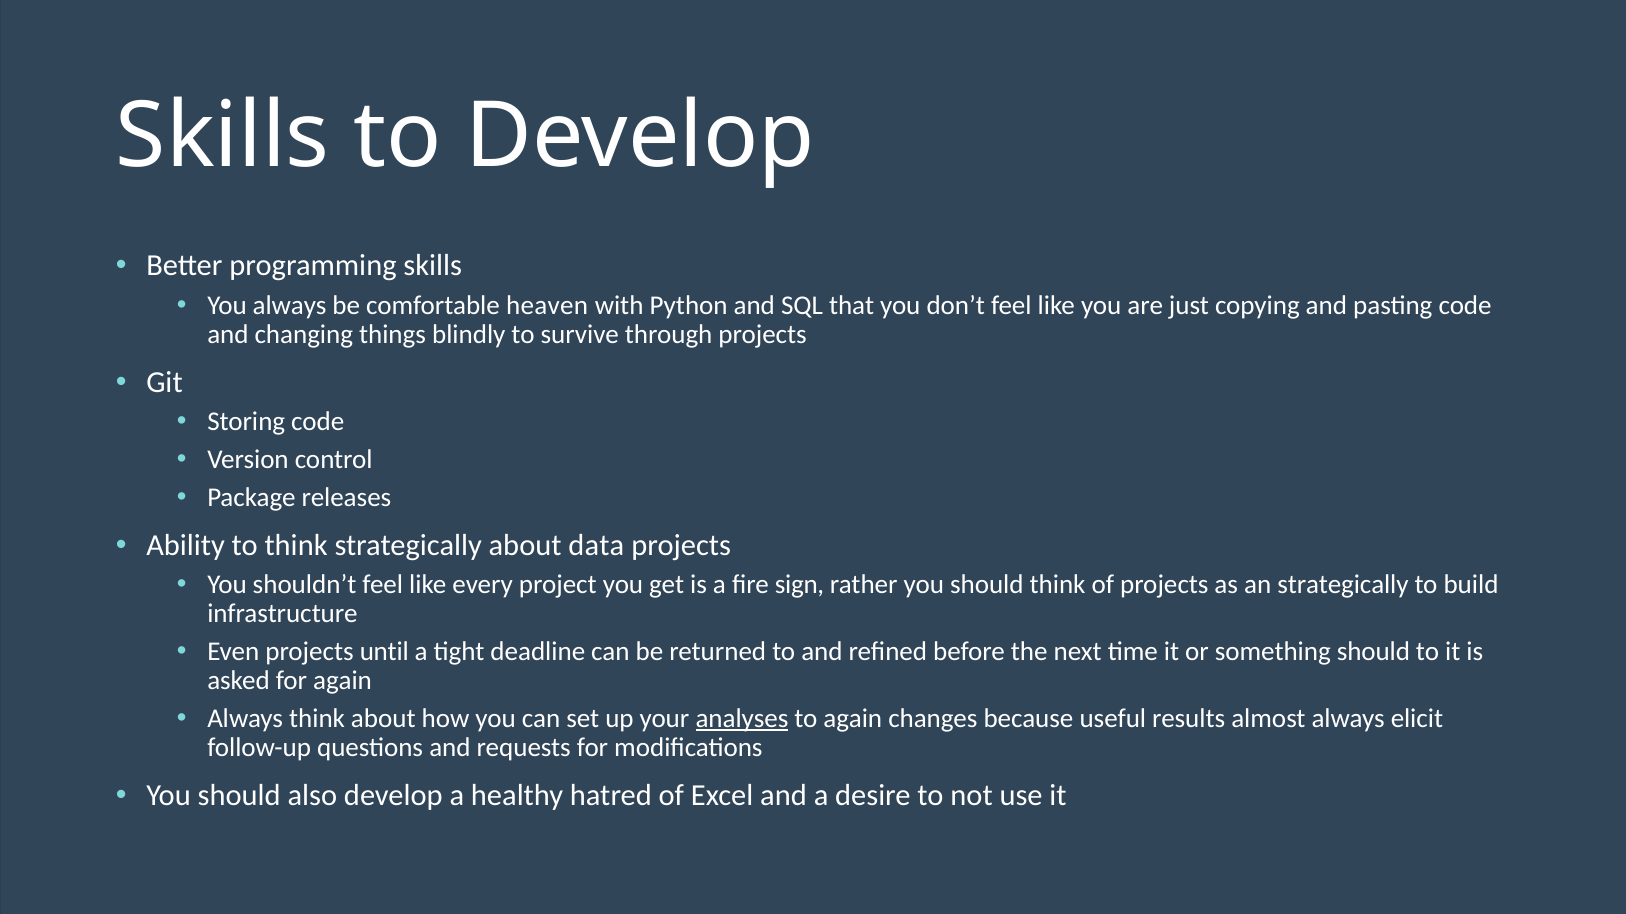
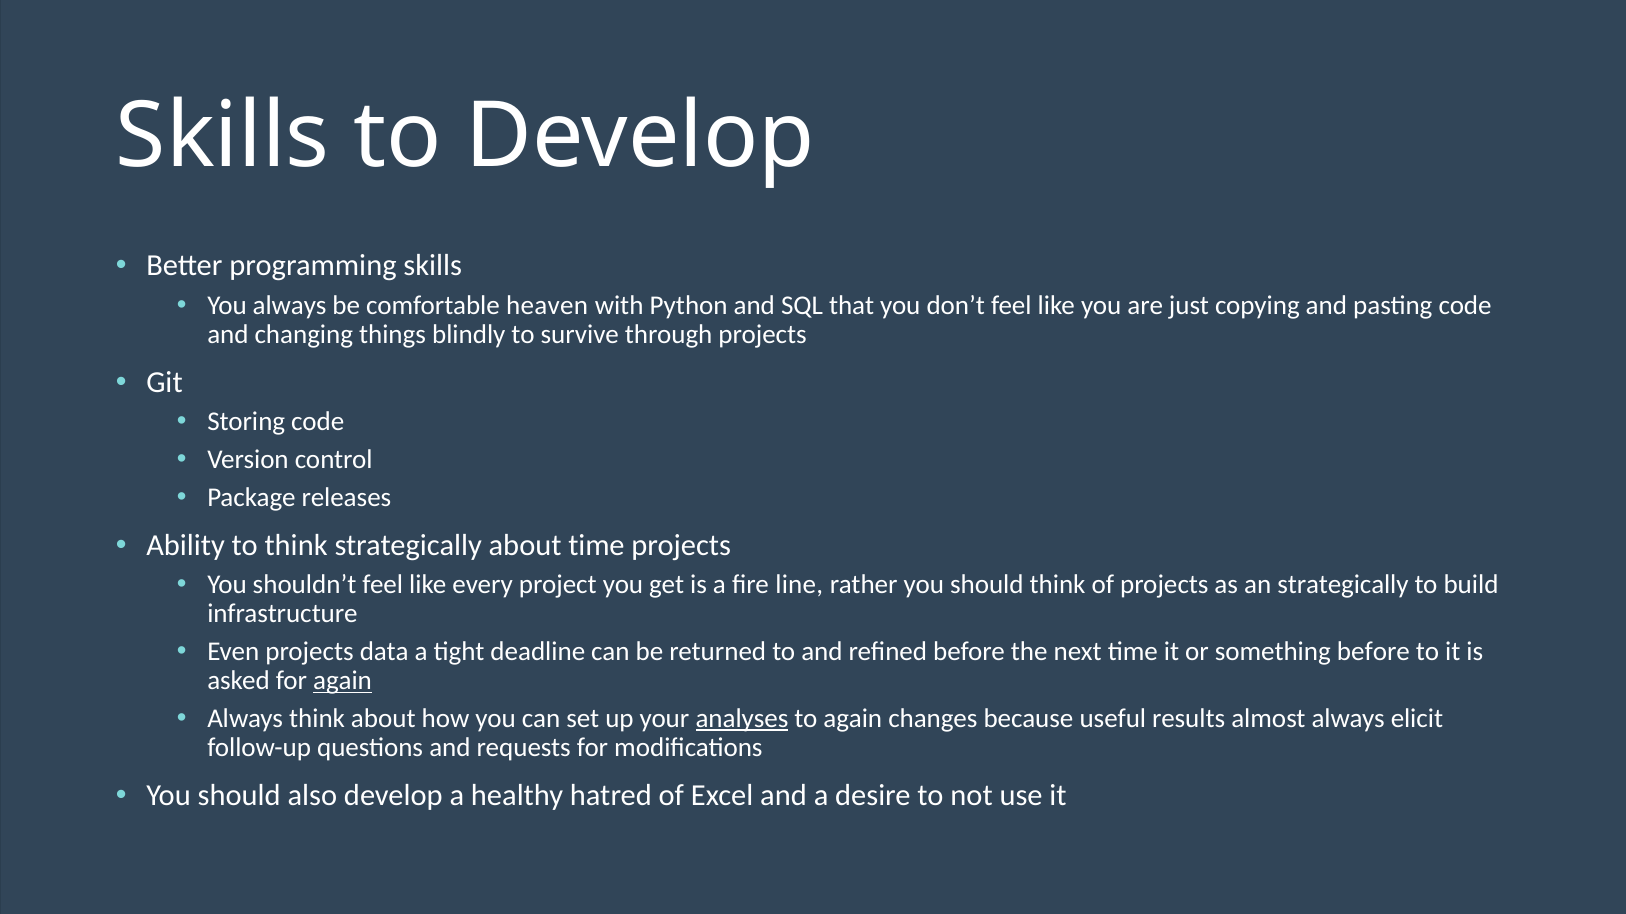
about data: data -> time
sign: sign -> line
until: until -> data
something should: should -> before
again at (343, 681) underline: none -> present
